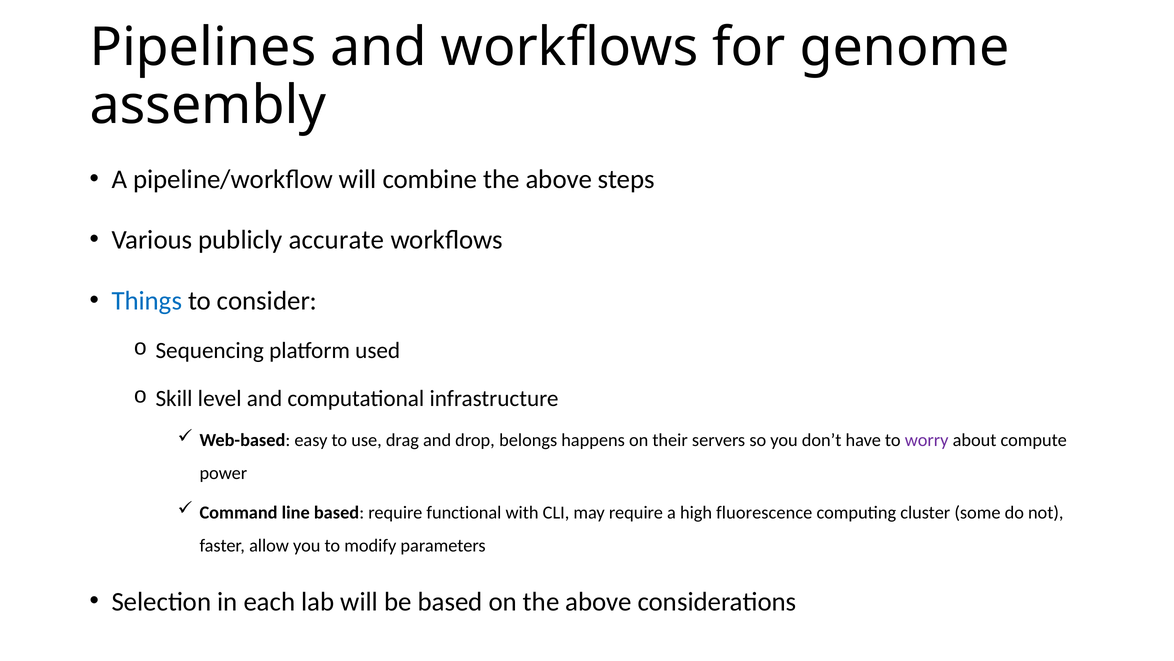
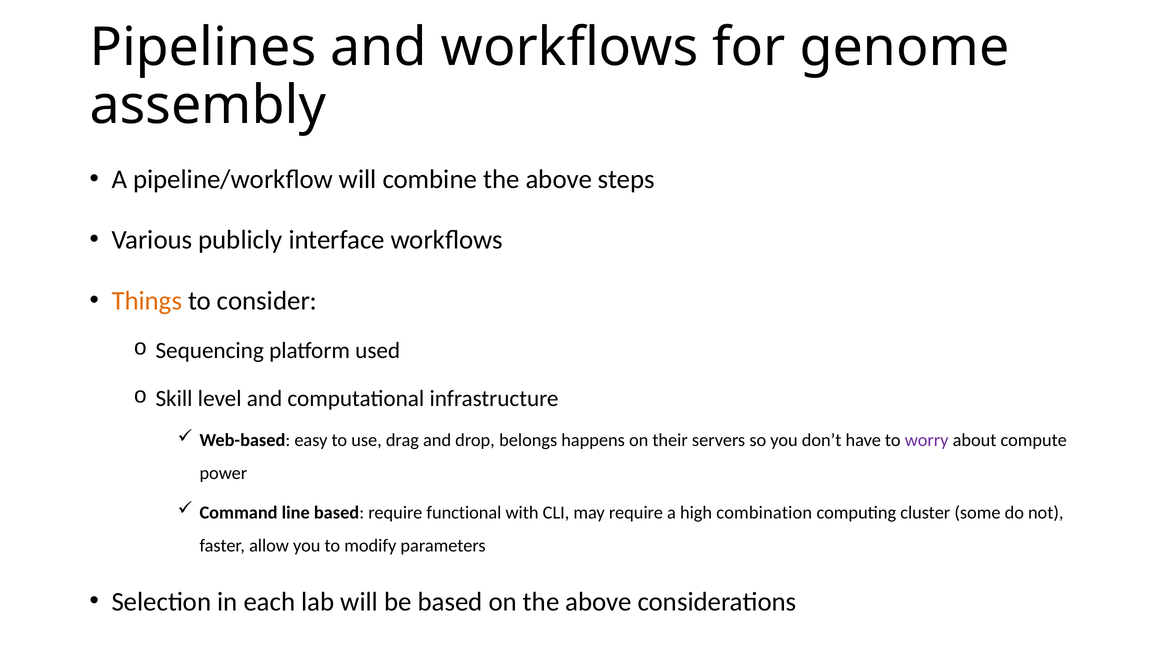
accurate: accurate -> interface
Things colour: blue -> orange
fluorescence: fluorescence -> combination
